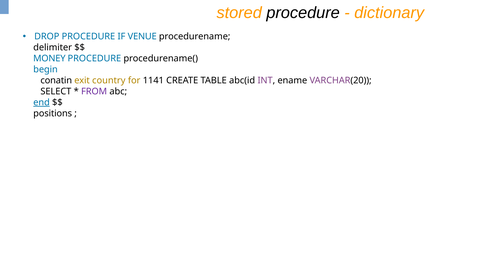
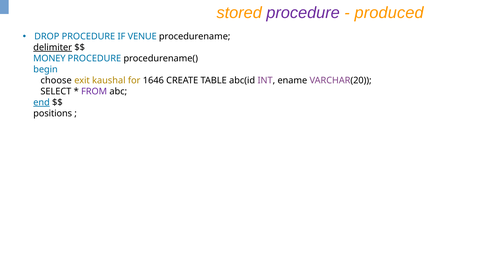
procedure at (303, 13) colour: black -> purple
dictionary: dictionary -> produced
delimiter underline: none -> present
conatin: conatin -> choose
country: country -> kaushal
1141: 1141 -> 1646
